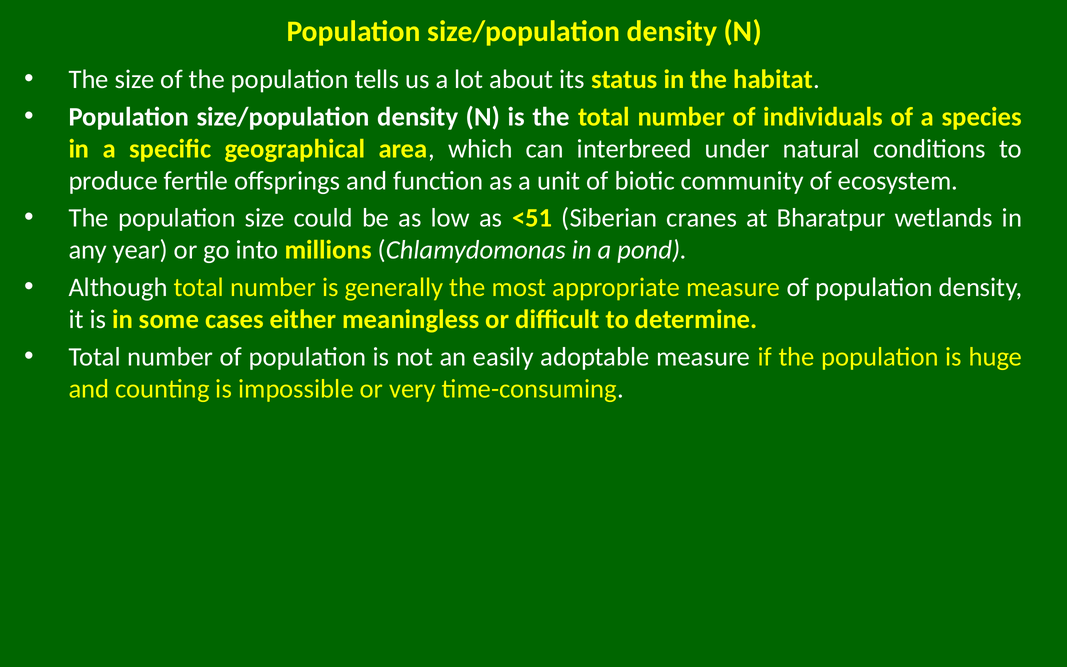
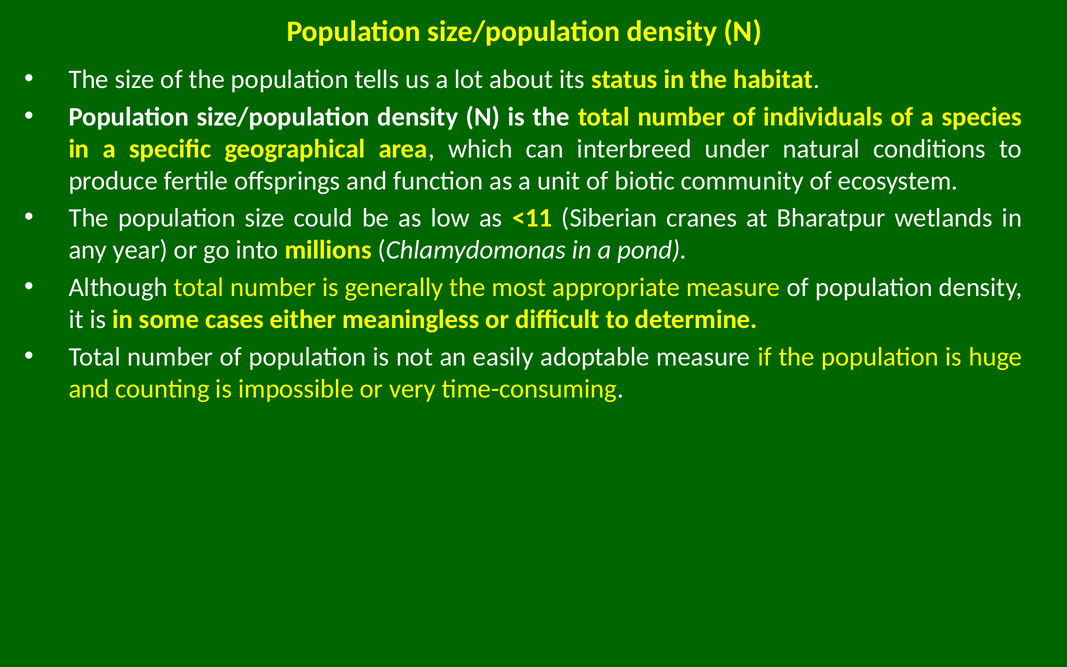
<51: <51 -> <11
